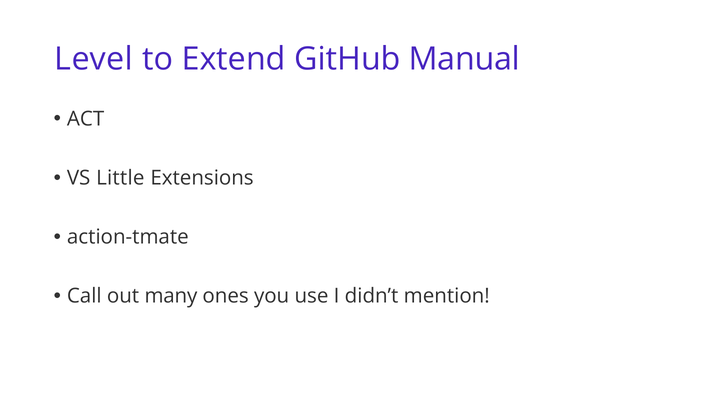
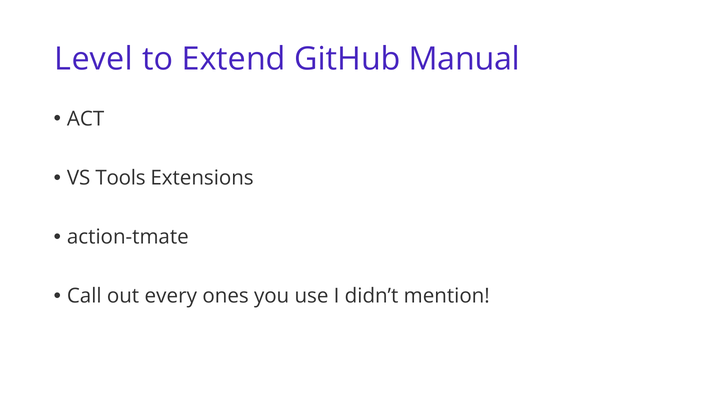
Little: Little -> Tools
many: many -> every
